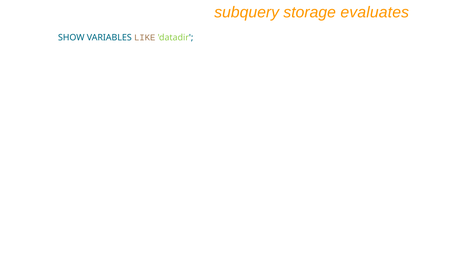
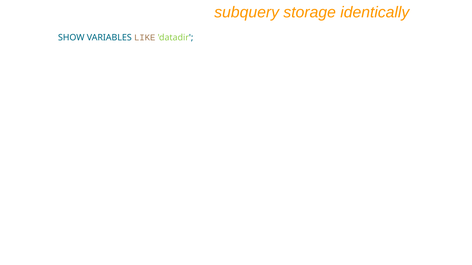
evaluates: evaluates -> identically
